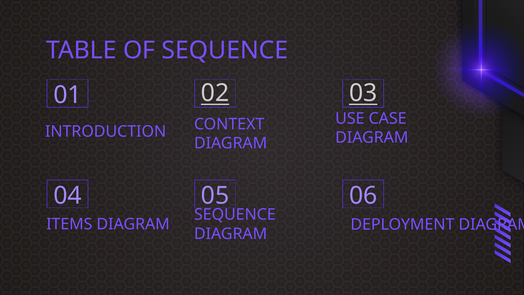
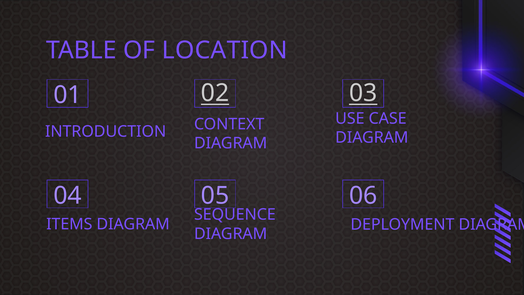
OF SEQUENCE: SEQUENCE -> LOCATION
